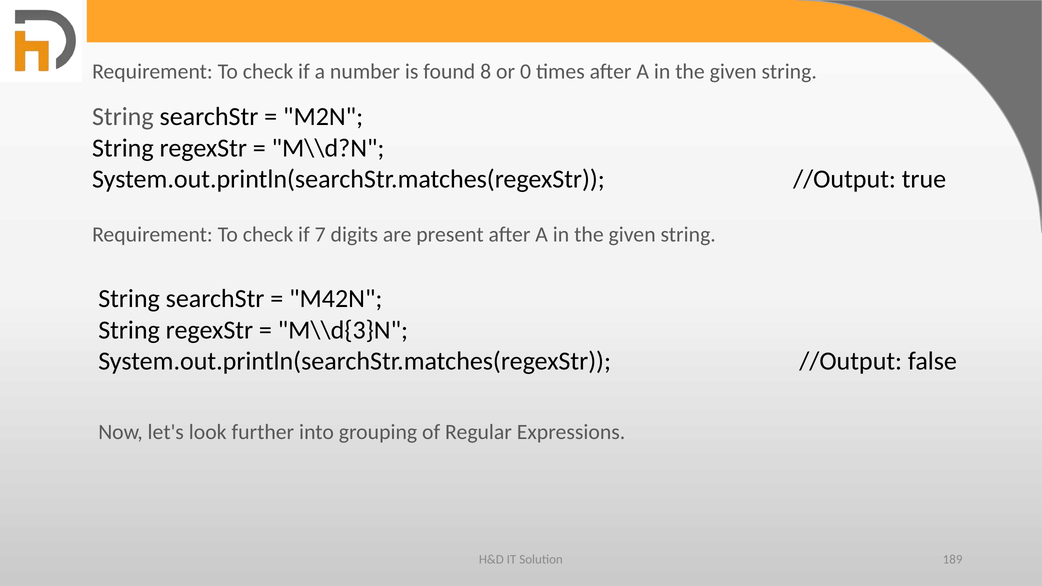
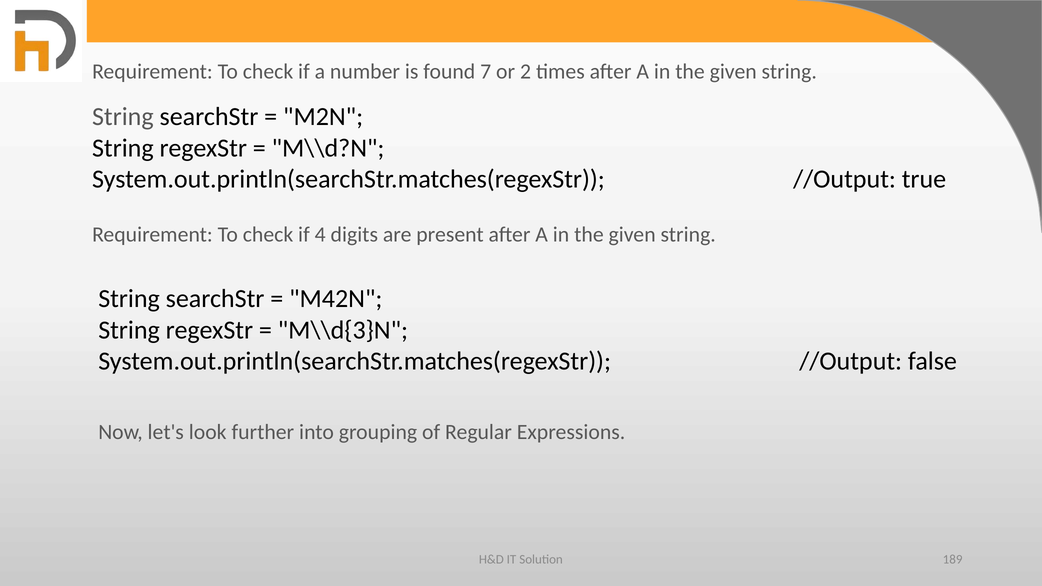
8: 8 -> 7
0: 0 -> 2
7: 7 -> 4
